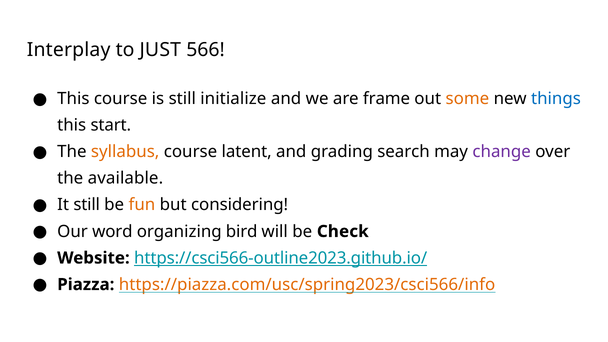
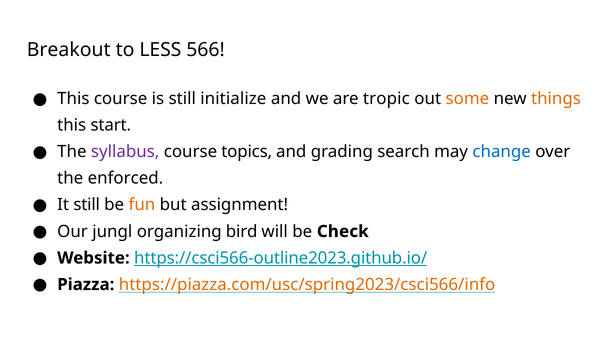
Interplay: Interplay -> Breakout
JUST: JUST -> LESS
frame: frame -> tropic
things colour: blue -> orange
syllabus colour: orange -> purple
latent: latent -> topics
change colour: purple -> blue
available: available -> enforced
considering: considering -> assignment
word: word -> jungl
